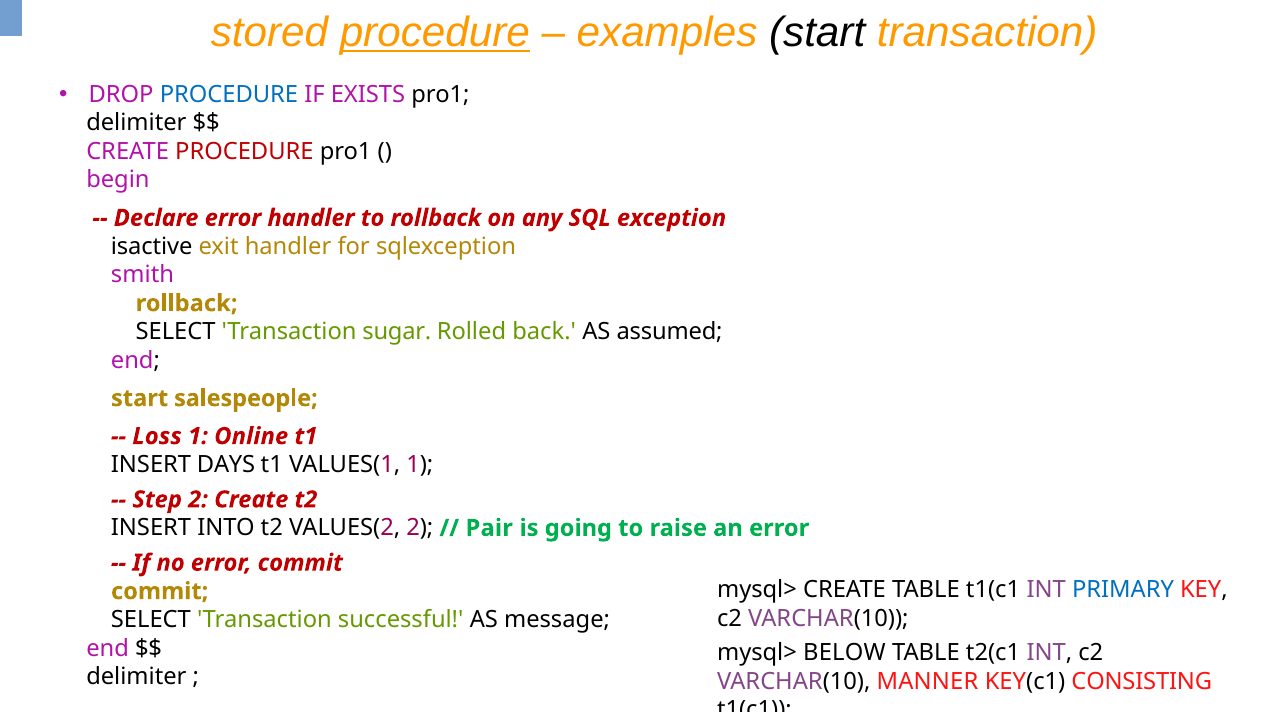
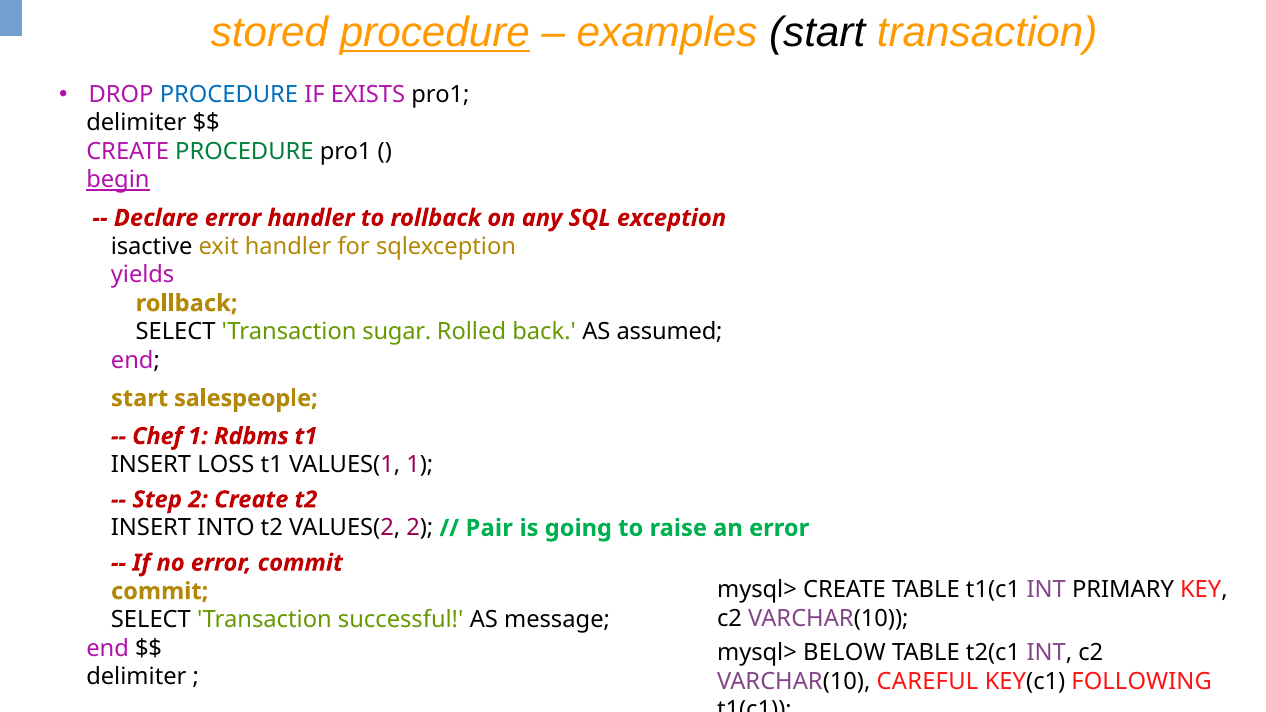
PROCEDURE at (244, 152) colour: red -> green
begin underline: none -> present
smith: smith -> yields
Loss: Loss -> Chef
Online: Online -> Rdbms
DAYS: DAYS -> LOSS
PRIMARY colour: blue -> black
MANNER: MANNER -> CAREFUL
CONSISTING: CONSISTING -> FOLLOWING
